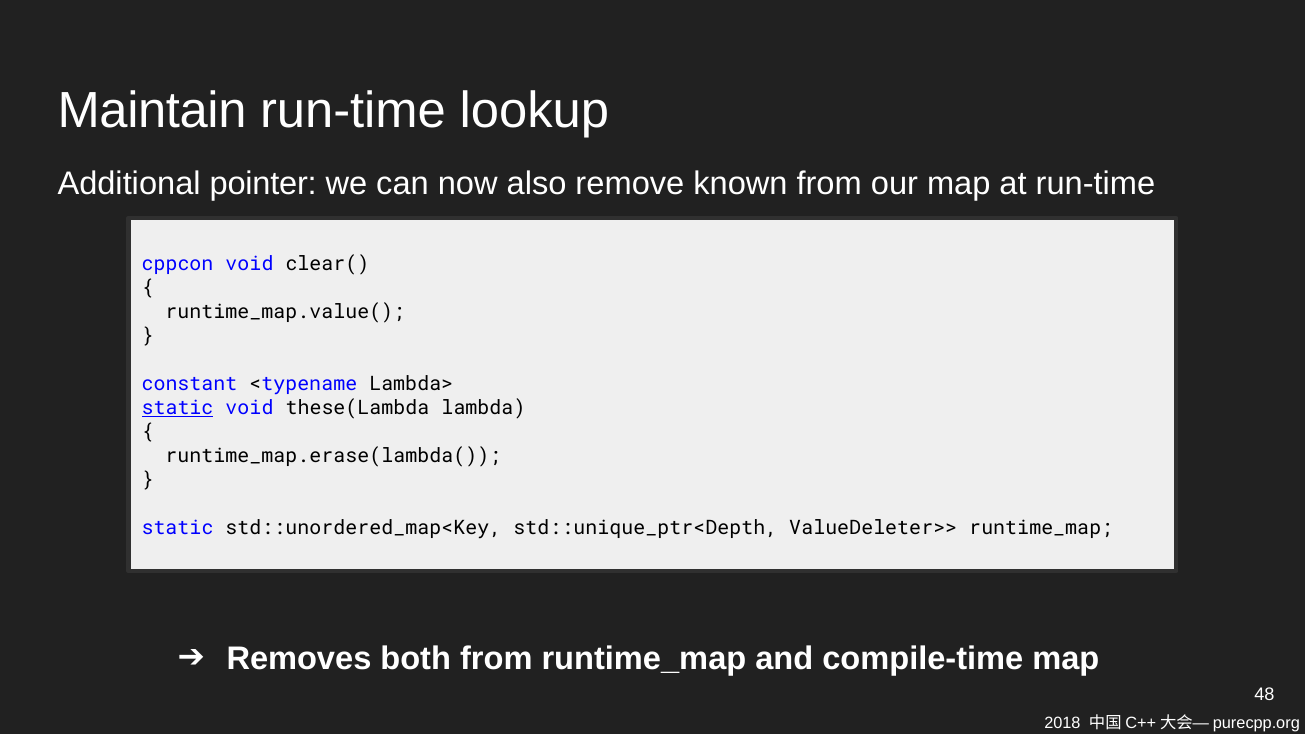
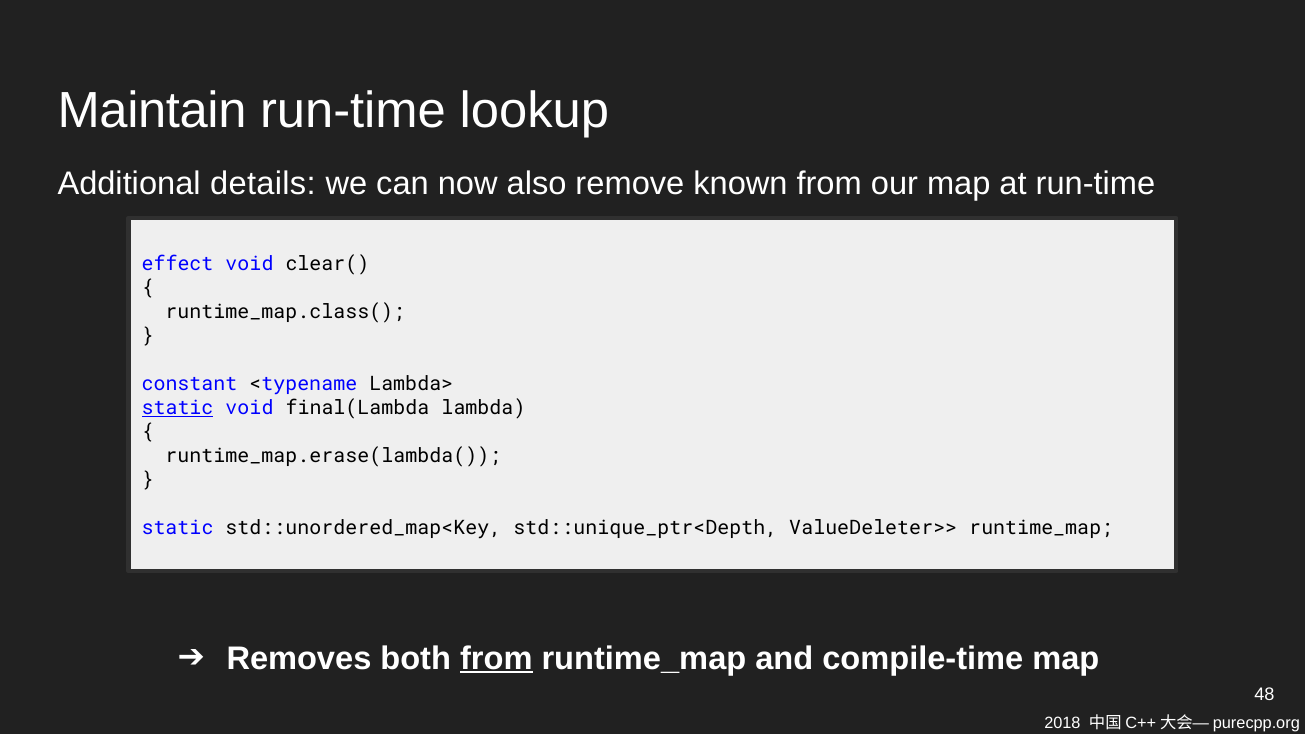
pointer: pointer -> details
cppcon: cppcon -> effect
runtime_map.value(: runtime_map.value( -> runtime_map.class(
these(Lambda: these(Lambda -> final(Lambda
from at (496, 658) underline: none -> present
